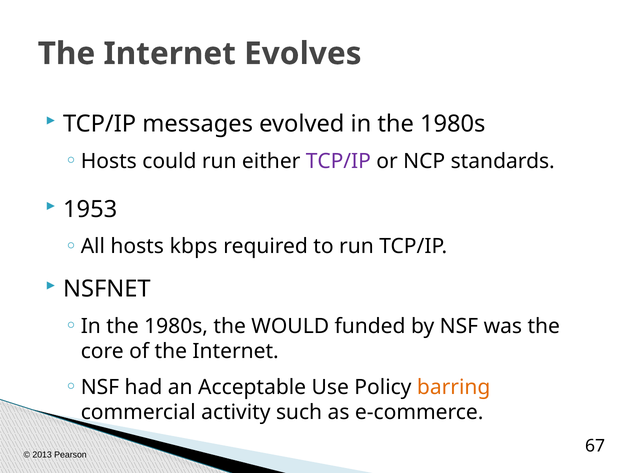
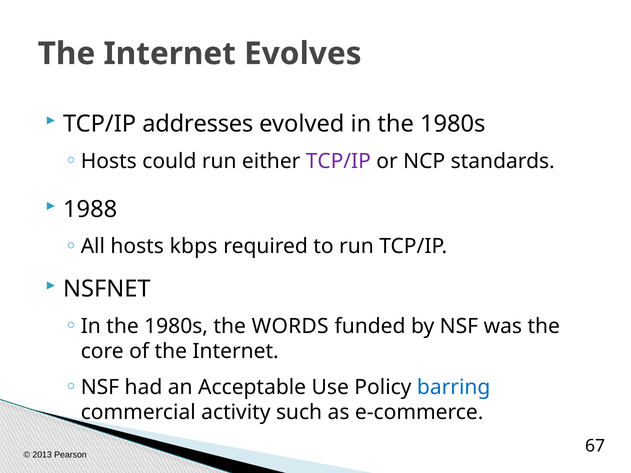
messages: messages -> addresses
1953: 1953 -> 1988
WOULD: WOULD -> WORDS
barring colour: orange -> blue
